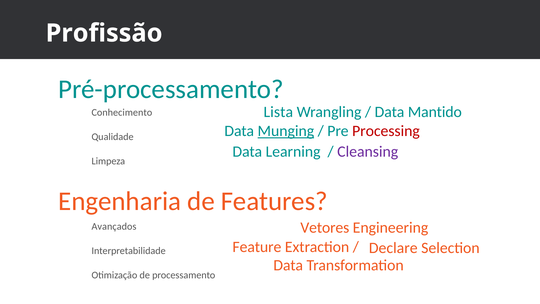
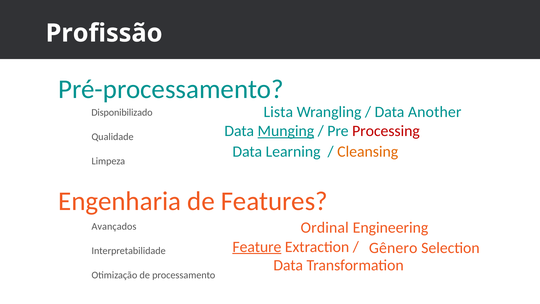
Mantido: Mantido -> Another
Conhecimento: Conhecimento -> Disponibilizado
Cleansing colour: purple -> orange
Vetores: Vetores -> Ordinal
Feature underline: none -> present
Declare: Declare -> Gênero
